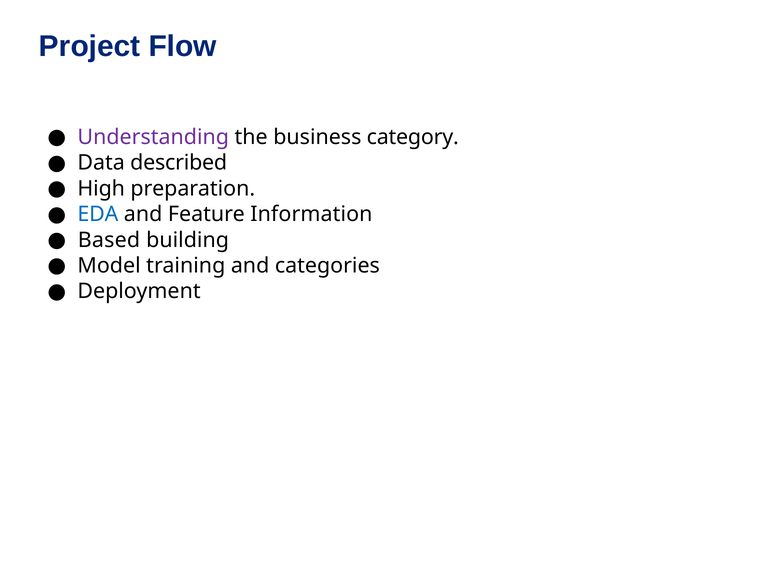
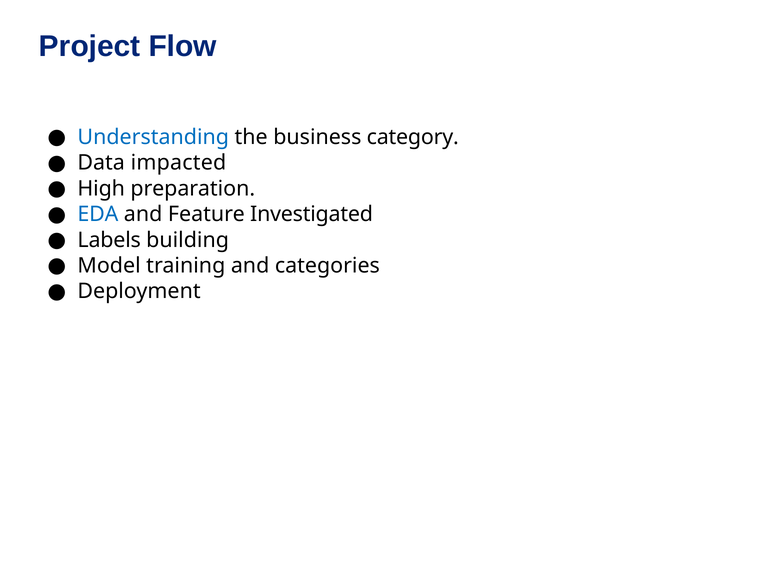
Understanding colour: purple -> blue
described: described -> impacted
Information: Information -> Investigated
Based: Based -> Labels
